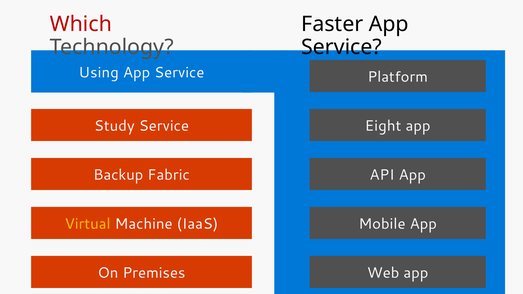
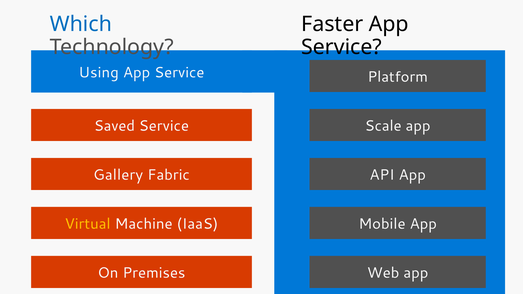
Which colour: red -> blue
Study: Study -> Saved
Eight: Eight -> Scale
Backup: Backup -> Gallery
